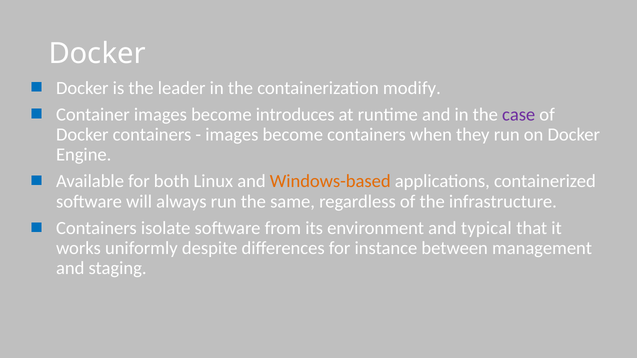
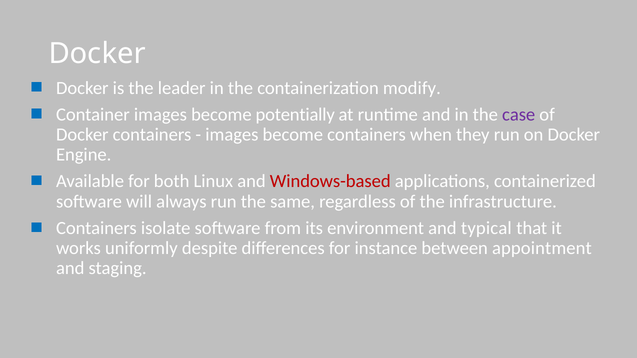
introduces: introduces -> potentially
Windows-based colour: orange -> red
management: management -> appointment
